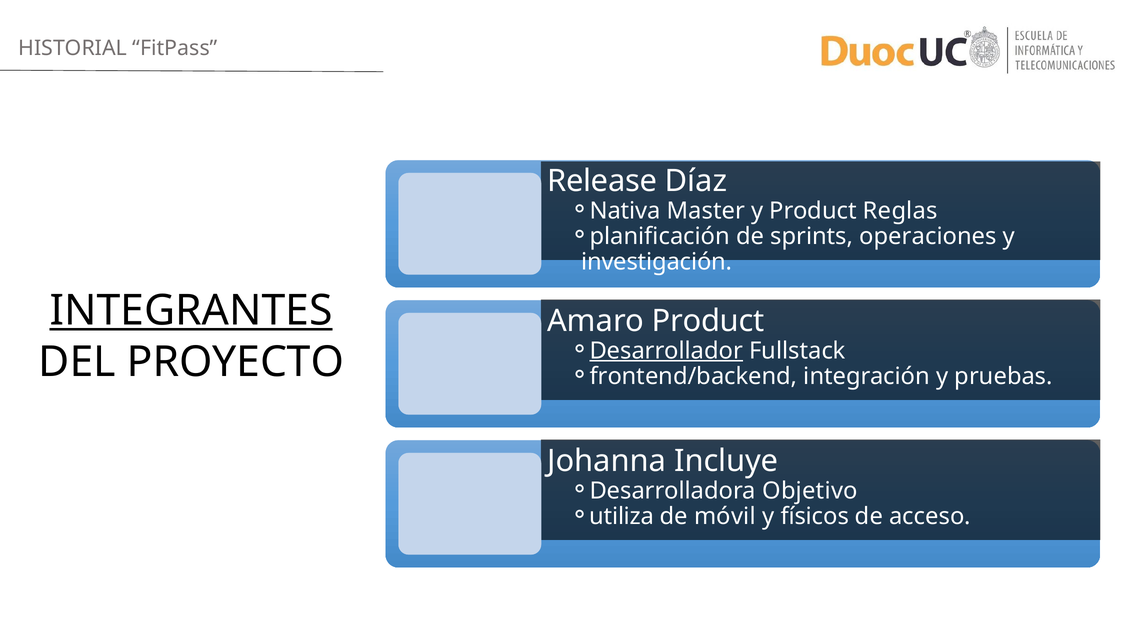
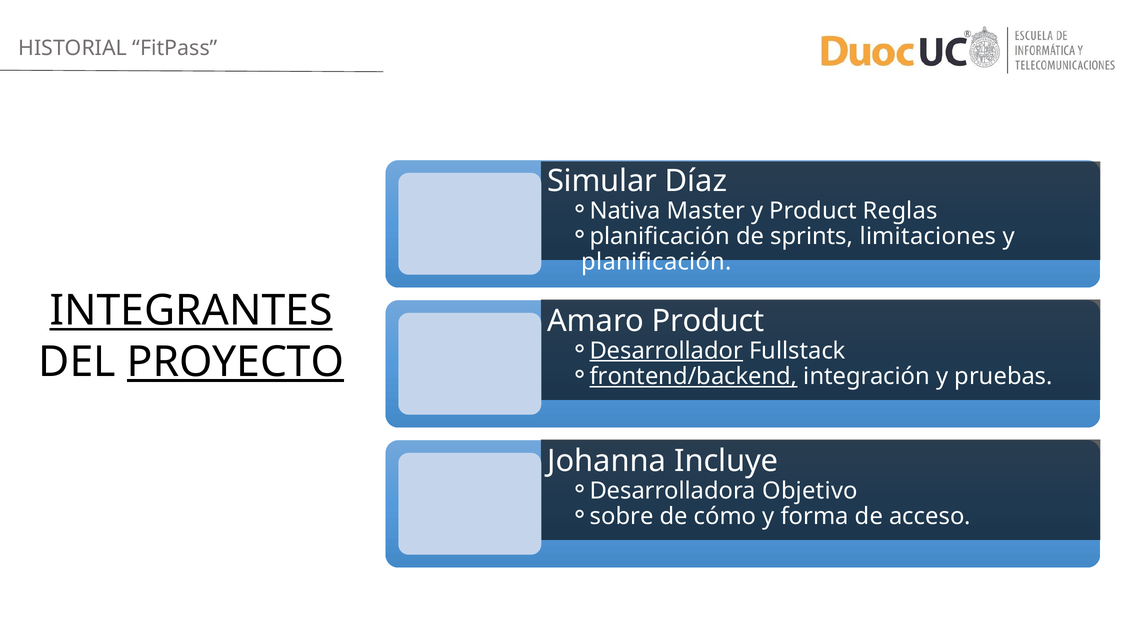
Release: Release -> Simular
operaciones: operaciones -> limitaciones
investigación at (657, 262): investigación -> planificación
PROYECTO underline: none -> present
frontend/backend underline: none -> present
utiliza: utiliza -> sobre
móvil: móvil -> cómo
físicos: físicos -> forma
